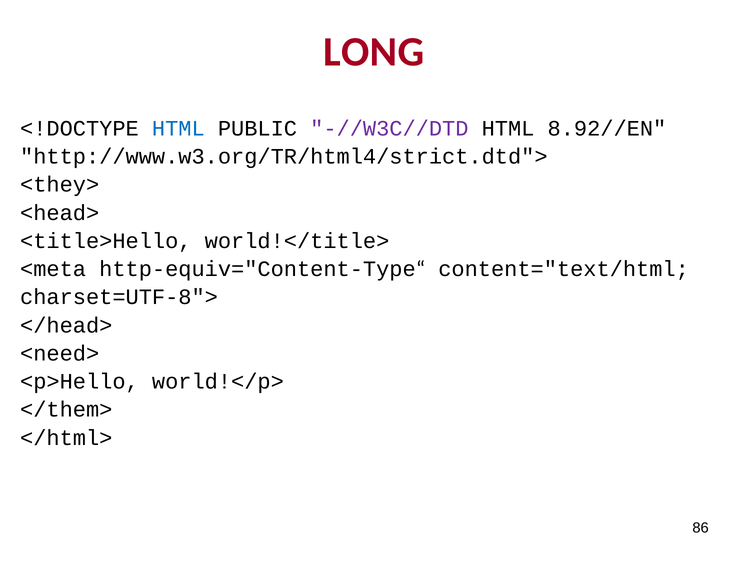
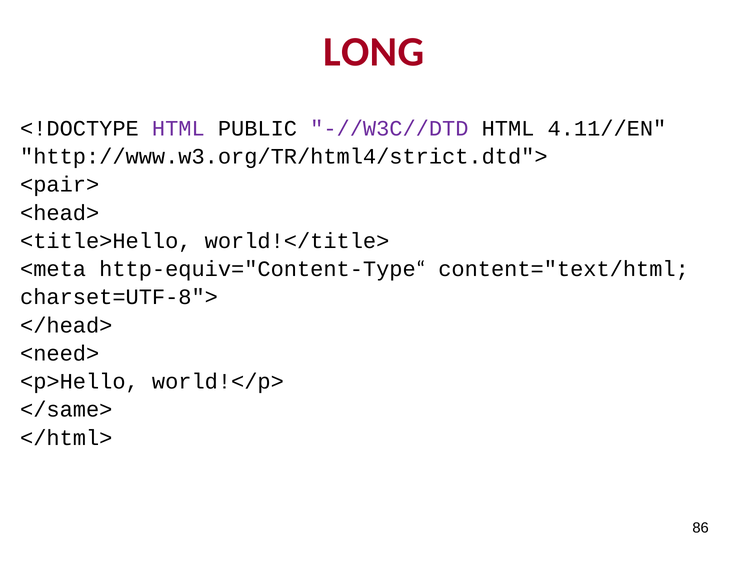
HTML at (178, 129) colour: blue -> purple
8.92//EN: 8.92//EN -> 4.11//EN
<they>: <they> -> <pair>
</them>: </them> -> </same>
